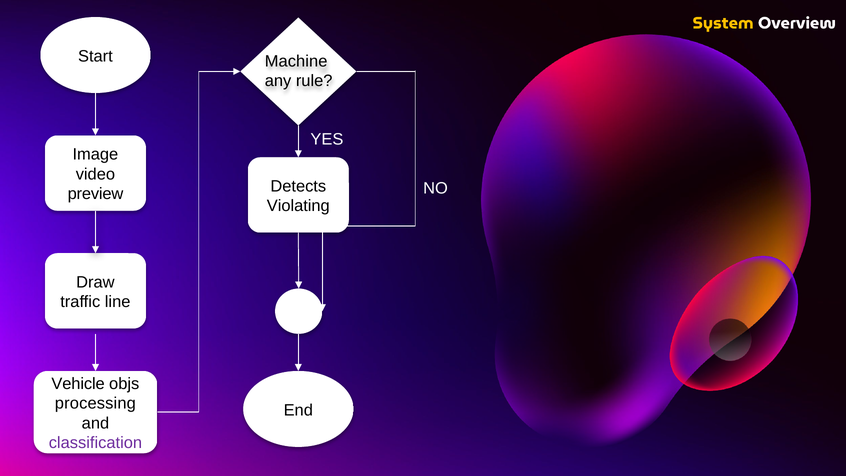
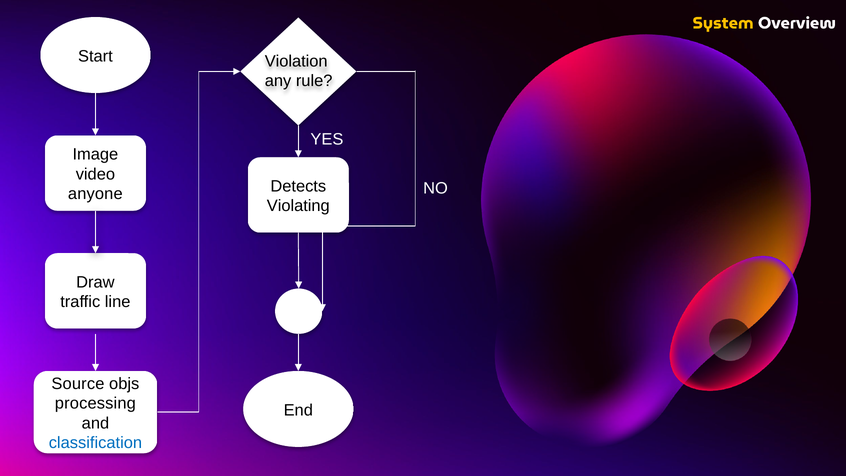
Machine: Machine -> Violation
preview: preview -> anyone
Vehicle: Vehicle -> Source
classification colour: purple -> blue
